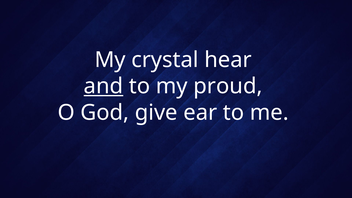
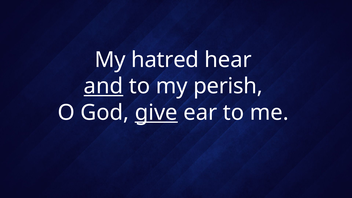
crystal: crystal -> hatred
proud: proud -> perish
give underline: none -> present
